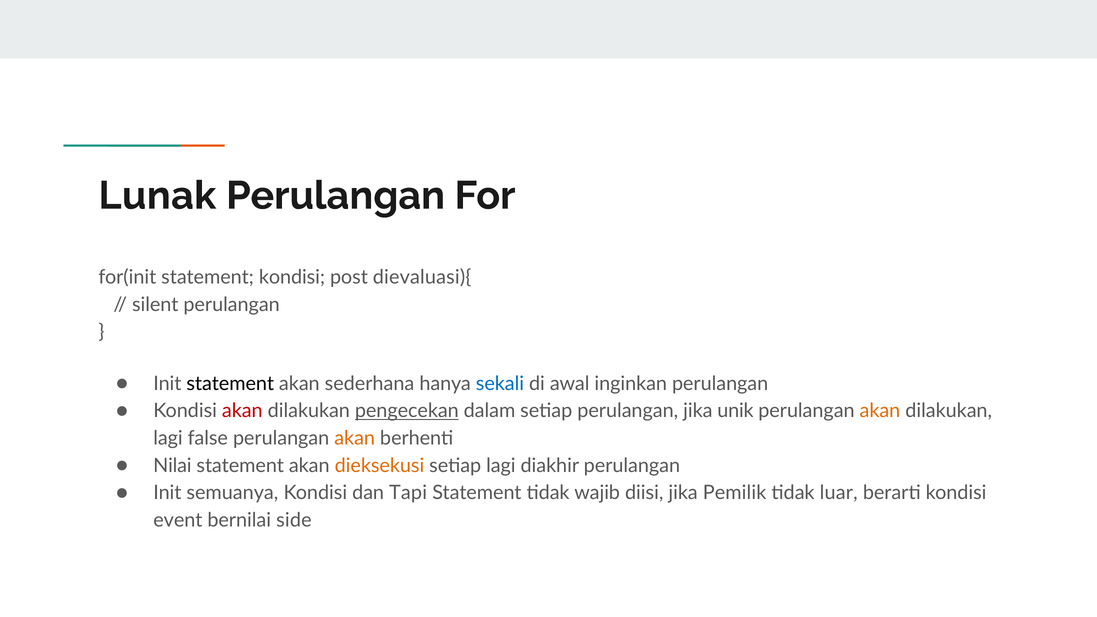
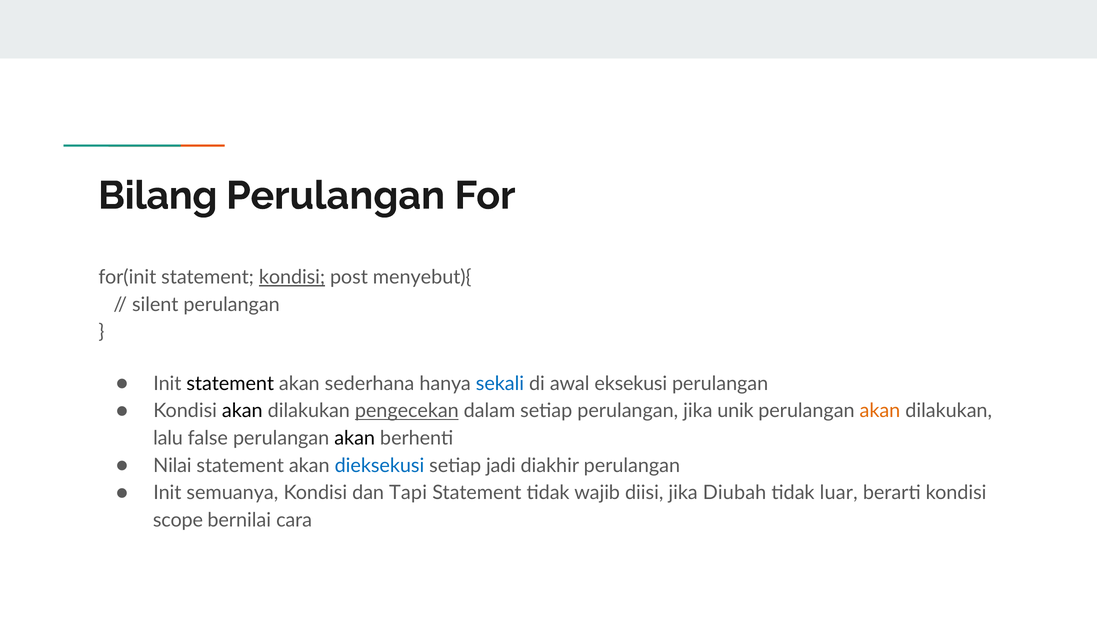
Lunak: Lunak -> Bilang
kondisi at (292, 277) underline: none -> present
dievaluasi){: dievaluasi){ -> menyebut){
inginkan: inginkan -> eksekusi
akan at (242, 411) colour: red -> black
lagi at (168, 438): lagi -> lalu
akan at (355, 438) colour: orange -> black
dieksekusi colour: orange -> blue
setiap lagi: lagi -> jadi
Pemilik: Pemilik -> Diubah
event: event -> scope
side: side -> cara
